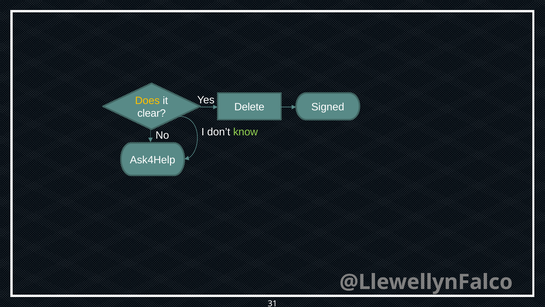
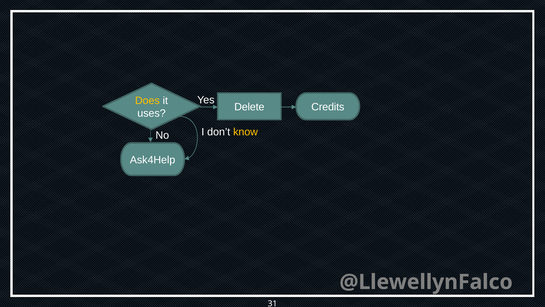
Signed: Signed -> Credits
clear: clear -> uses
know colour: light green -> yellow
